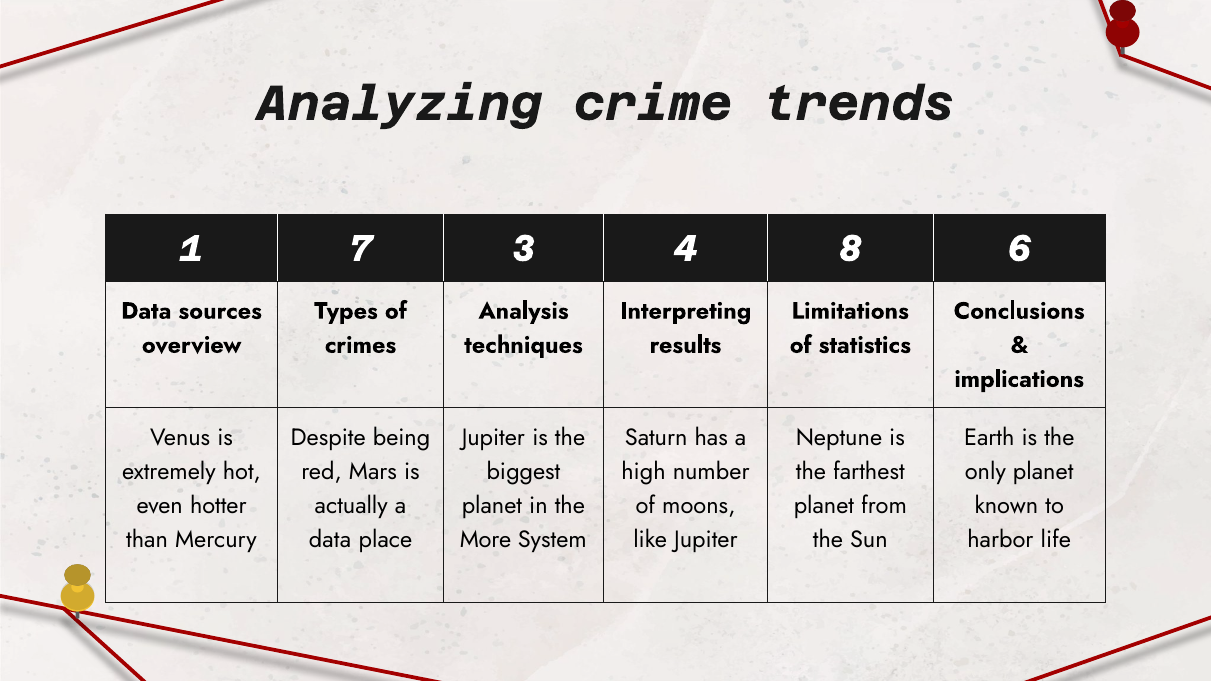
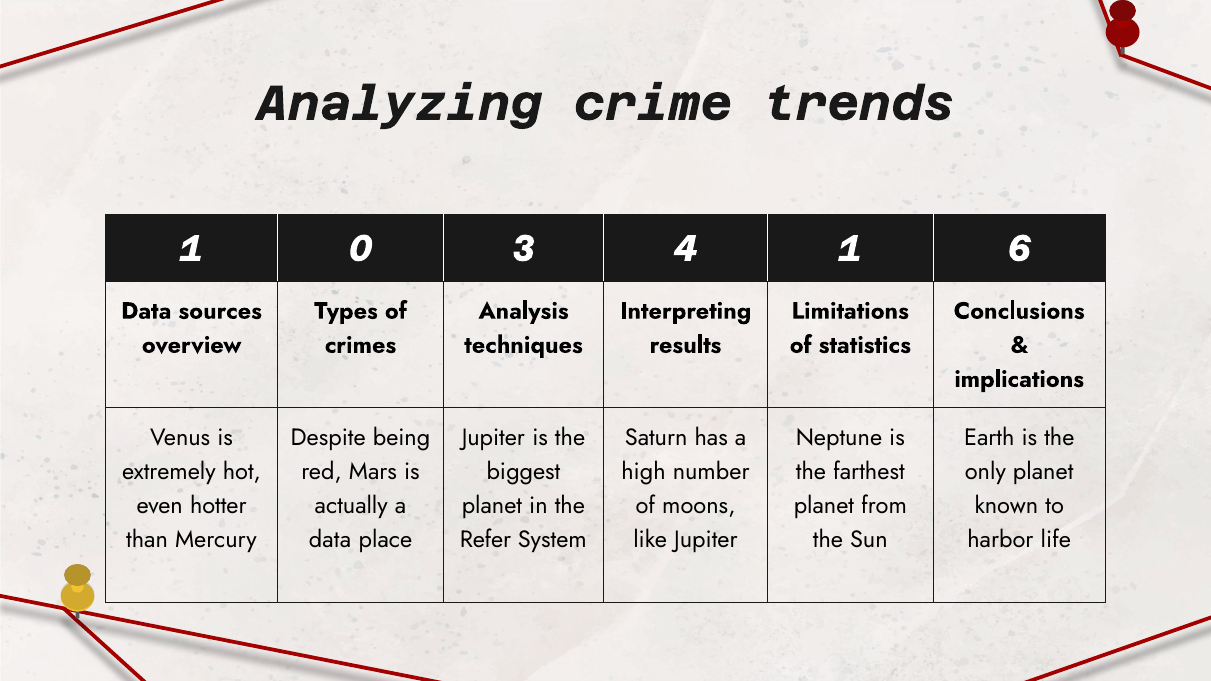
7: 7 -> 0
4 8: 8 -> 1
More: More -> Refer
